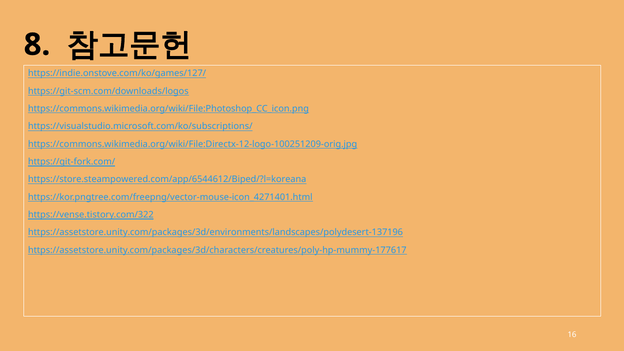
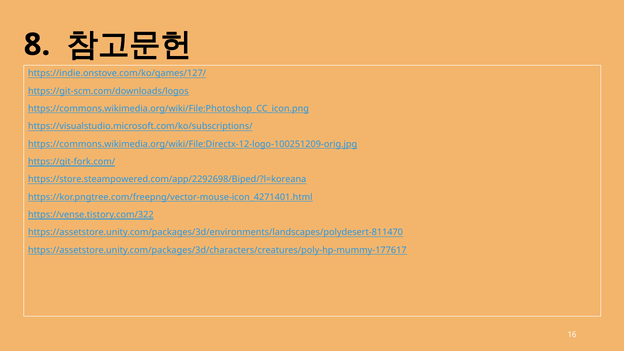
https://store.steampowered.com/app/6544612/Biped/?l=koreana: https://store.steampowered.com/app/6544612/Biped/?l=koreana -> https://store.steampowered.com/app/2292698/Biped/?l=koreana
https://assetstore.unity.com/packages/3d/environments/landscapes/polydesert-137196: https://assetstore.unity.com/packages/3d/environments/landscapes/polydesert-137196 -> https://assetstore.unity.com/packages/3d/environments/landscapes/polydesert-811470
